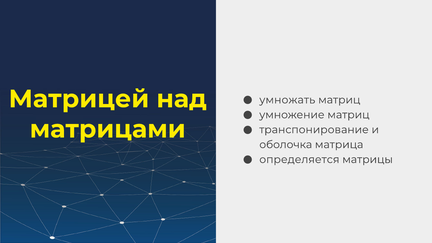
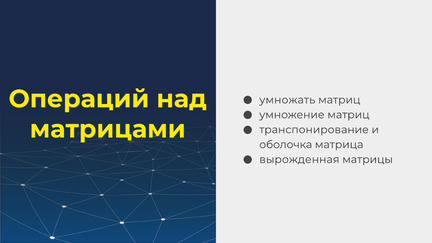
Матрицей: Матрицей -> Операций
определяется: определяется -> вырожденная
